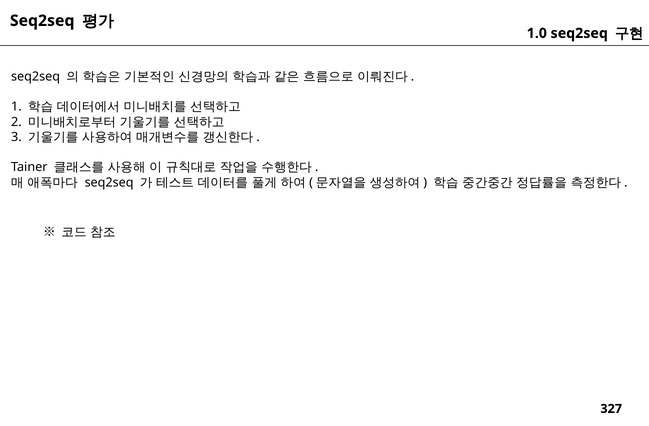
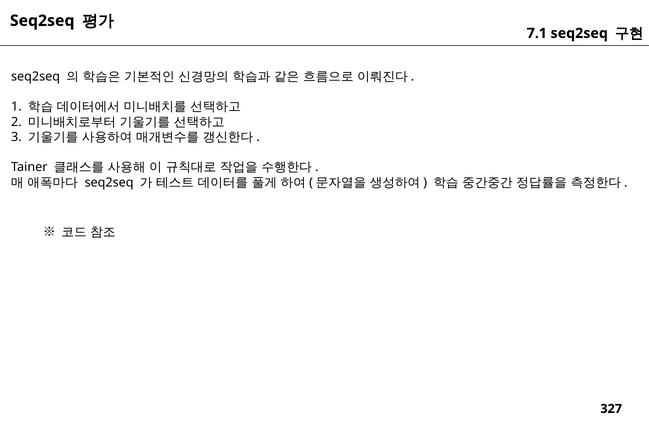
1.0: 1.0 -> 7.1
